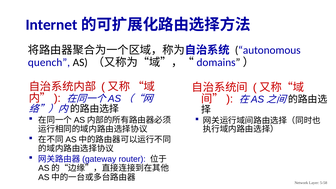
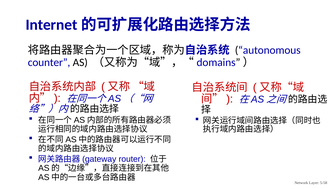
quench: quench -> counter
